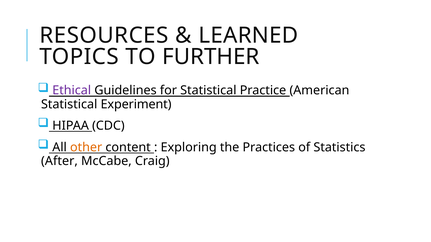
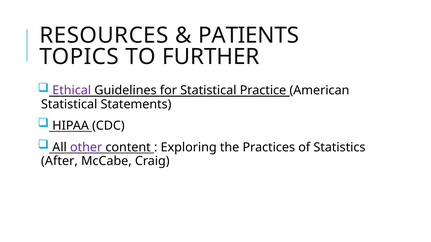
LEARNED: LEARNED -> PATIENTS
Experiment: Experiment -> Statements
other colour: orange -> purple
